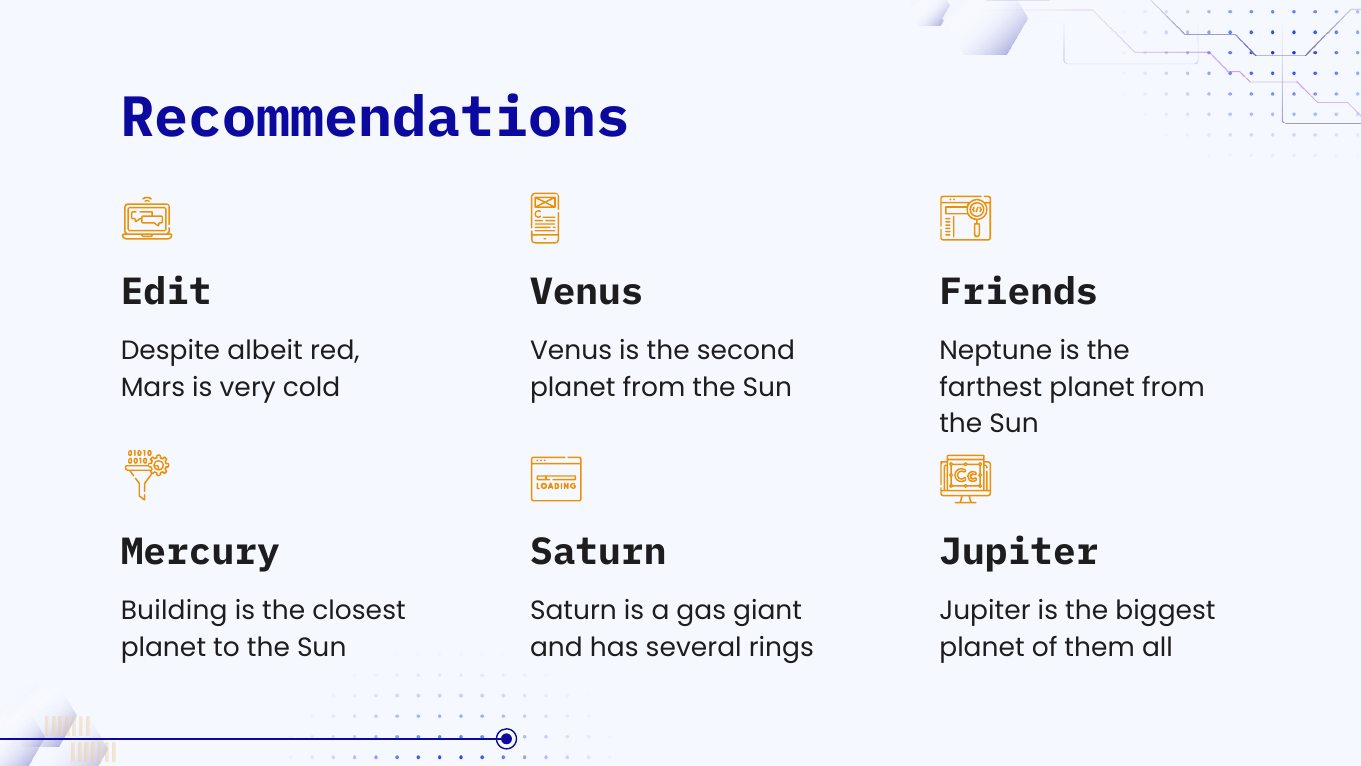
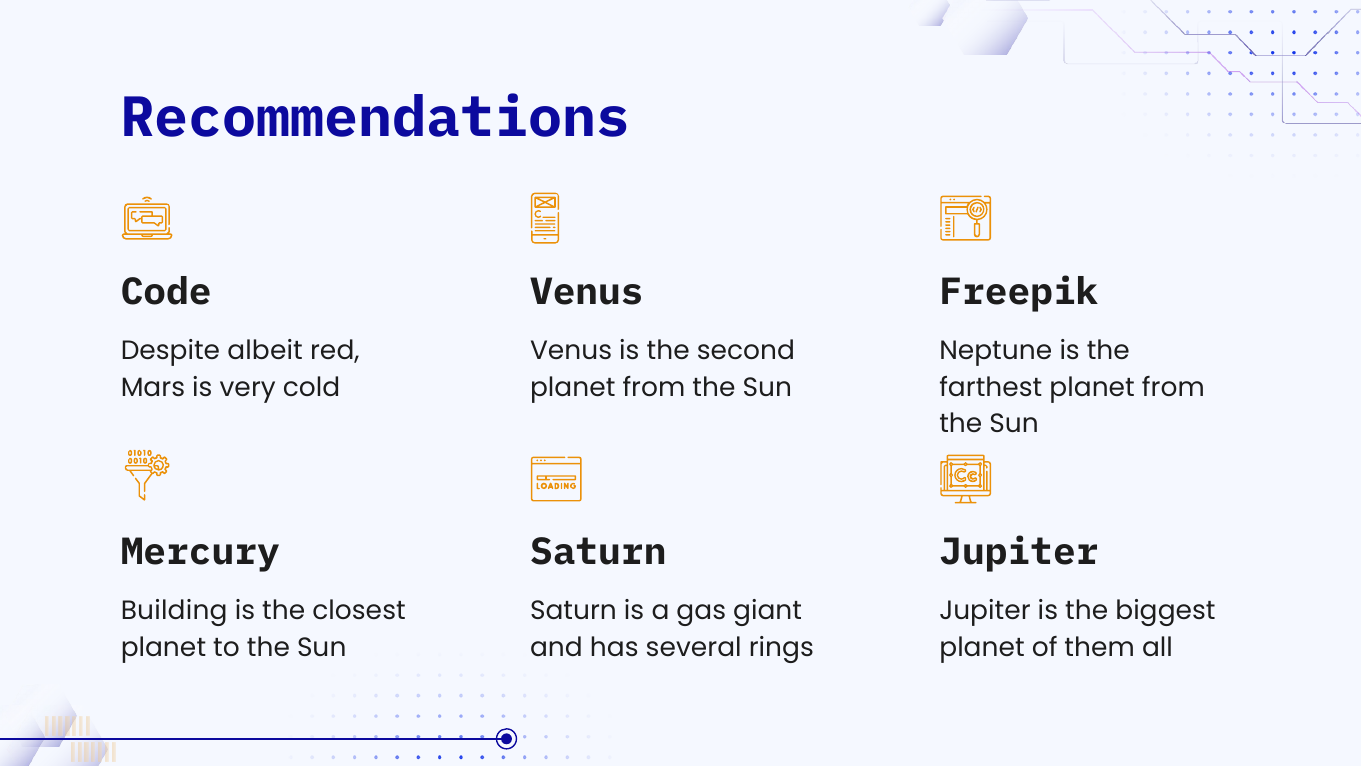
Edit: Edit -> Code
Friends: Friends -> Freepik
